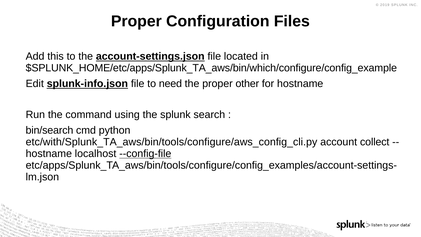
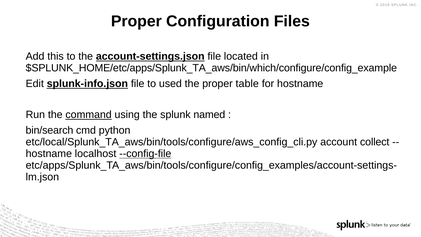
need: need -> used
other: other -> table
command underline: none -> present
search: search -> named
etc/with/Splunk_TA_aws/bin/tools/configure/aws_config_cli.py: etc/with/Splunk_TA_aws/bin/tools/configure/aws_config_cli.py -> etc/local/Splunk_TA_aws/bin/tools/configure/aws_config_cli.py
